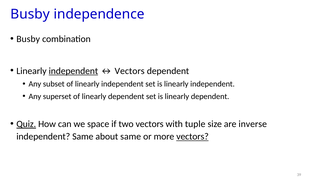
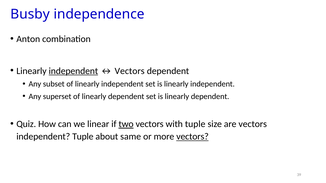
Busby at (28, 39): Busby -> Anton
Quiz underline: present -> none
space: space -> linear
two underline: none -> present
are inverse: inverse -> vectors
independent Same: Same -> Tuple
